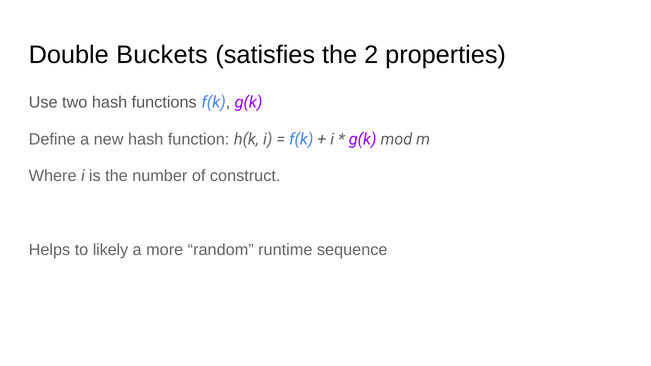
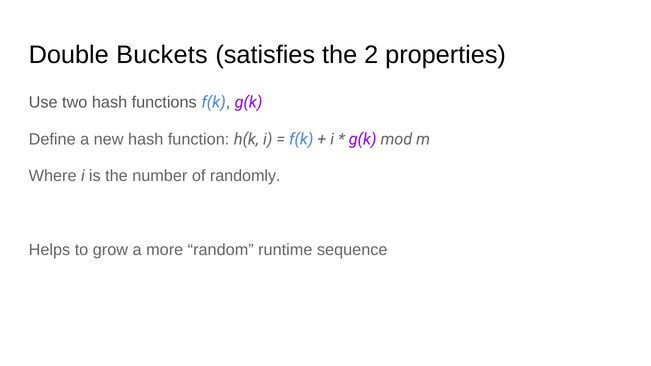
construct: construct -> randomly
likely: likely -> grow
